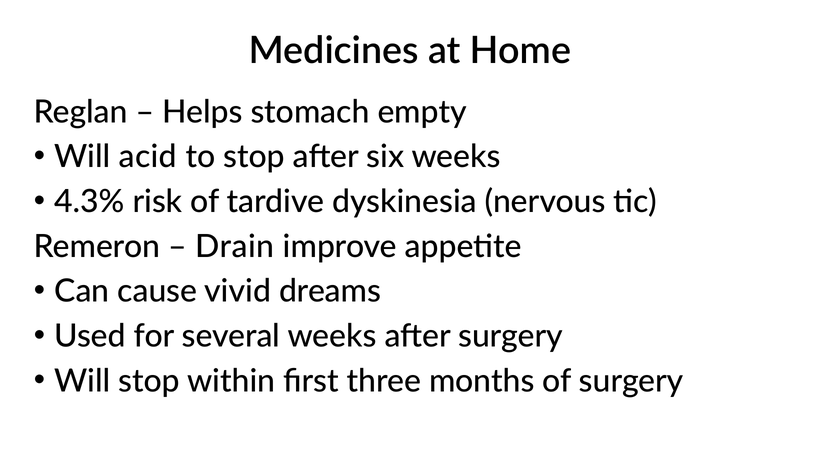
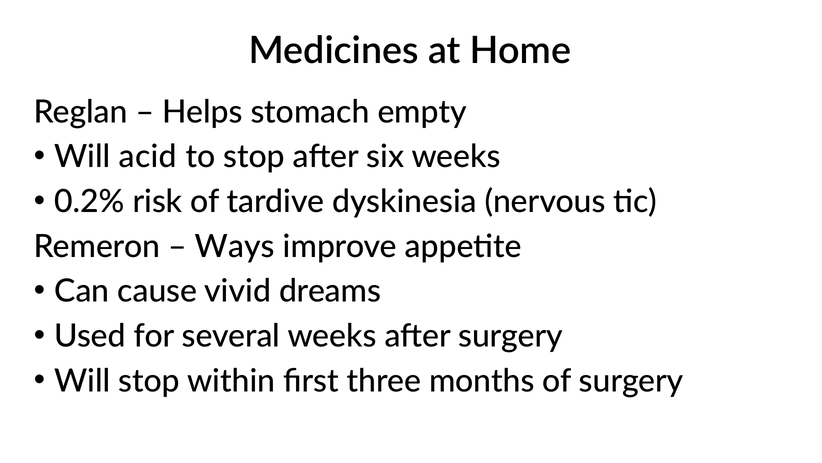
4.3%: 4.3% -> 0.2%
Drain: Drain -> Ways
